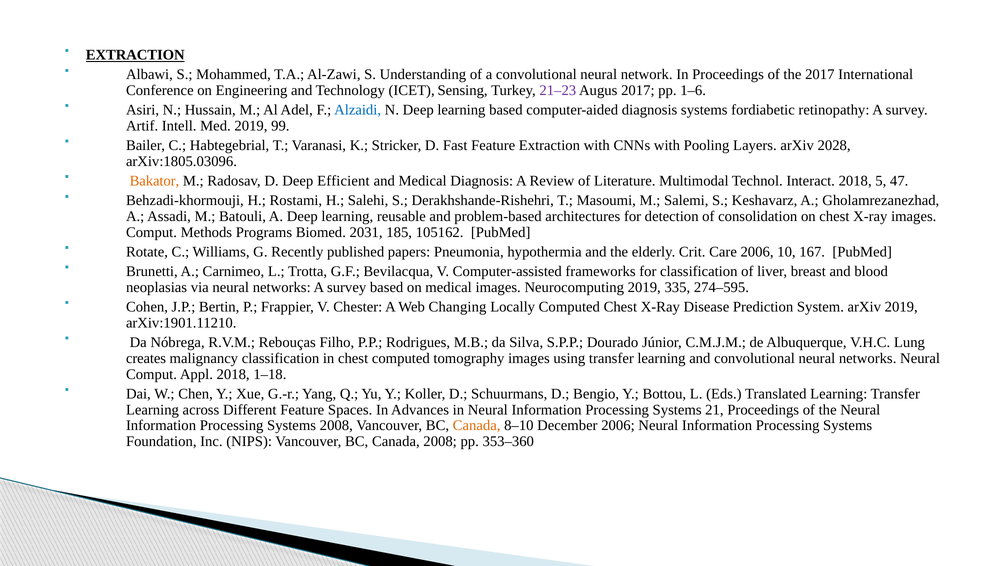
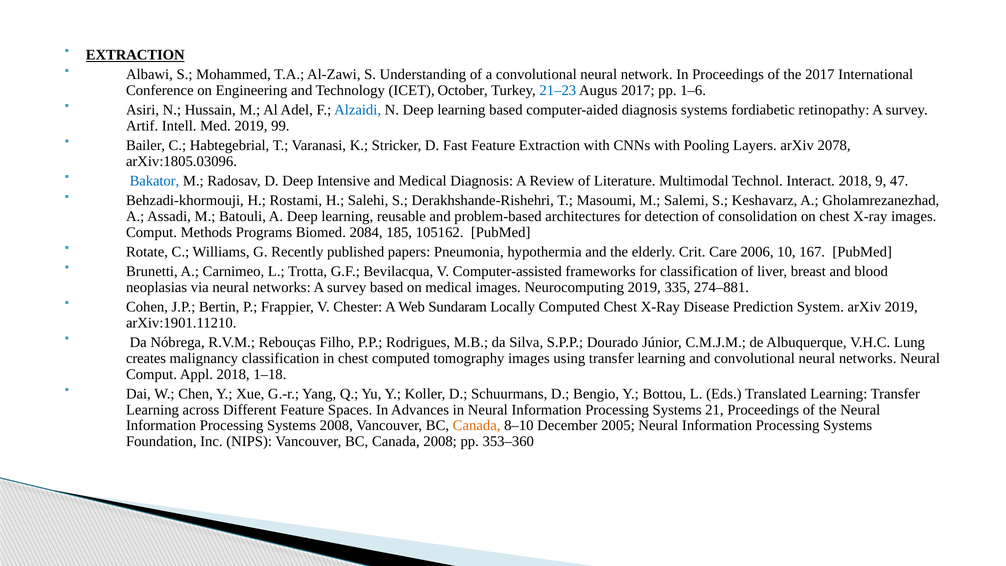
Sensing: Sensing -> October
21–23 colour: purple -> blue
2028: 2028 -> 2078
Bakator colour: orange -> blue
Efficient: Efficient -> Intensive
5: 5 -> 9
2031: 2031 -> 2084
274–595: 274–595 -> 274–881
Changing: Changing -> Sundaram
December 2006: 2006 -> 2005
